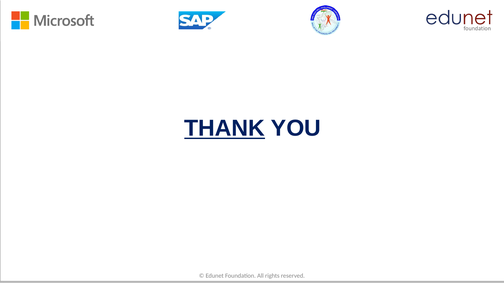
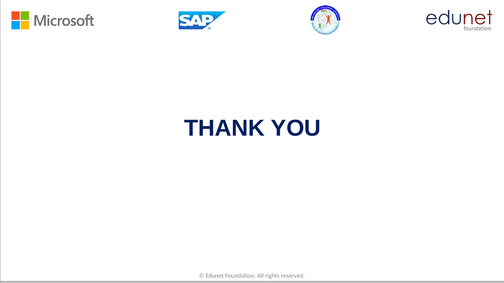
THANK underline: present -> none
